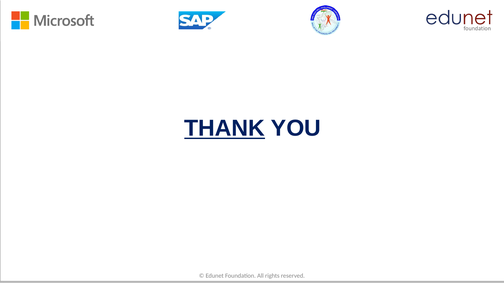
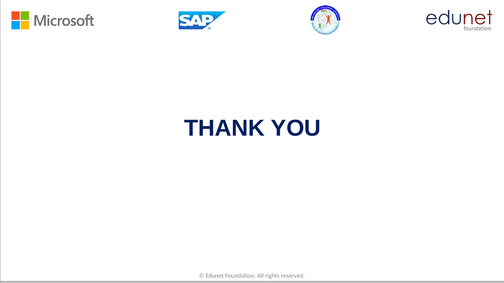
THANK underline: present -> none
